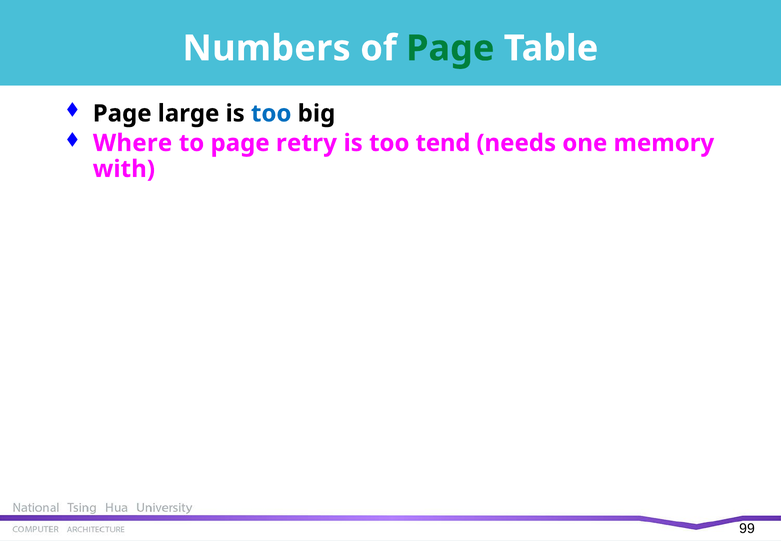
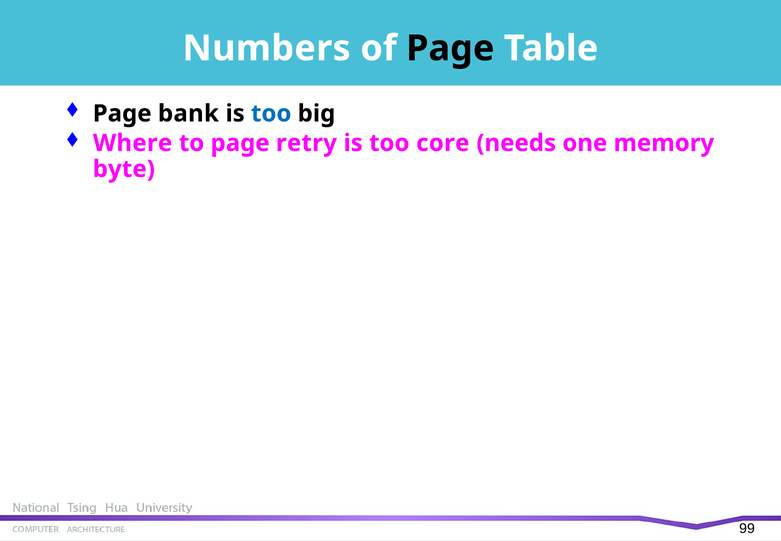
Page at (450, 48) colour: green -> black
large: large -> bank
tend: tend -> core
with: with -> byte
